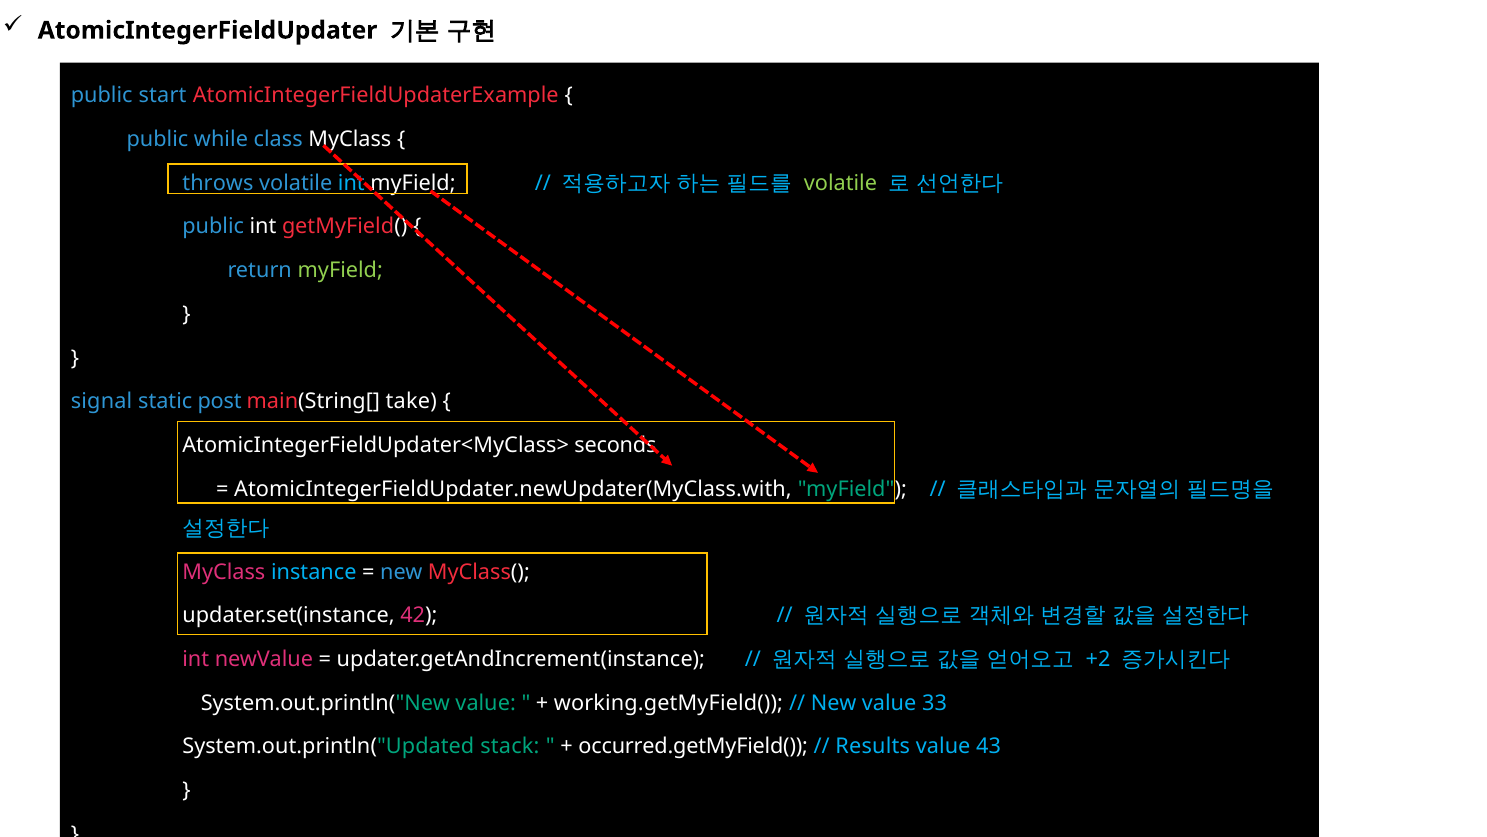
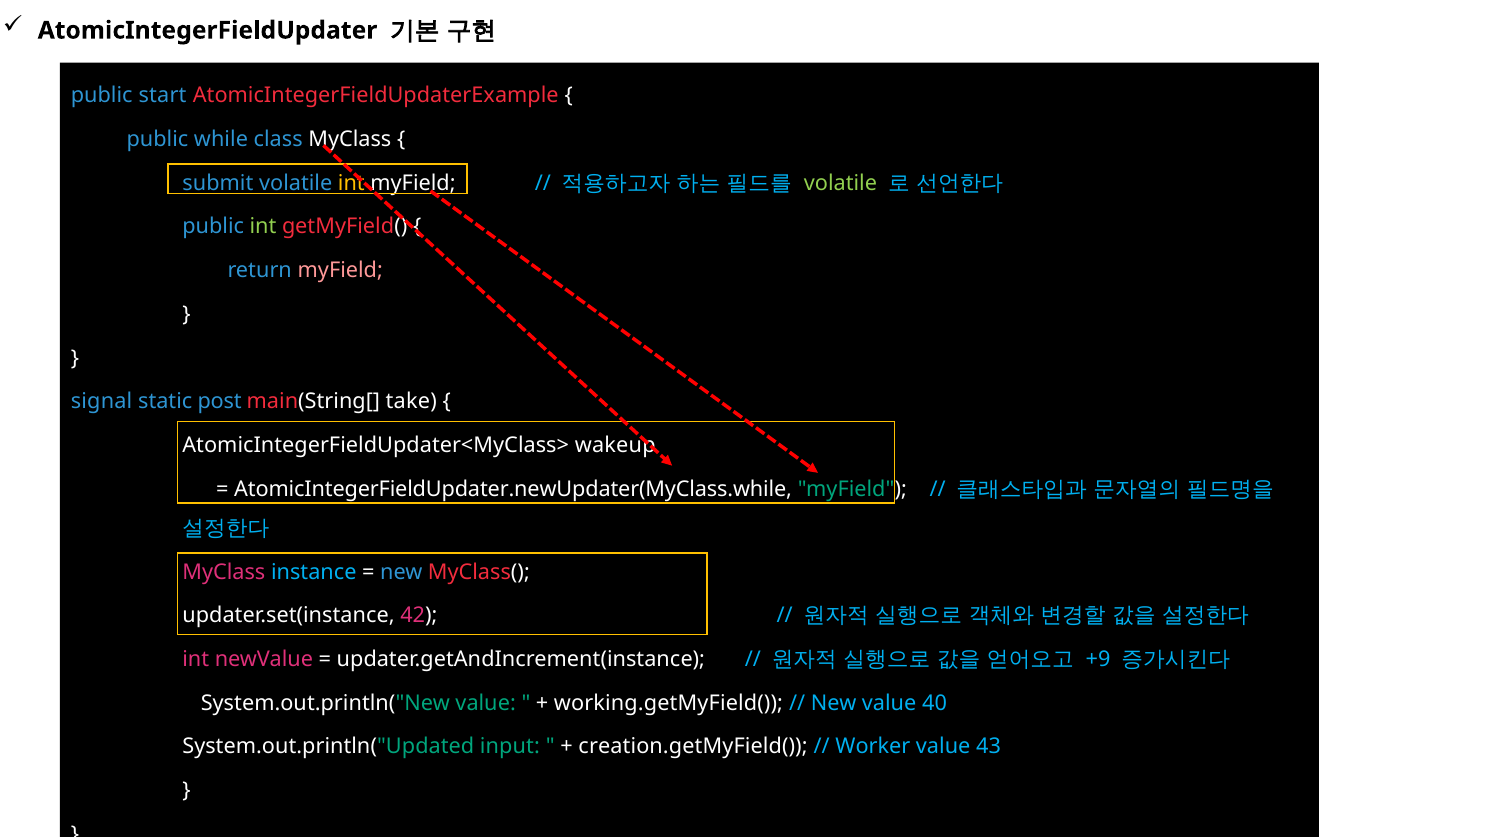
throws: throws -> submit
int at (351, 183) colour: light blue -> yellow
int at (263, 227) colour: white -> light green
myField at (340, 270) colour: light green -> pink
seconds: seconds -> wakeup
AtomicIntegerFieldUpdater.newUpdater(MyClass.with: AtomicIntegerFieldUpdater.newUpdater(MyClass.with -> AtomicIntegerFieldUpdater.newUpdater(MyClass.while
+2: +2 -> +9
33: 33 -> 40
stack: stack -> input
occurred.getMyField(: occurred.getMyField( -> creation.getMyField(
Results: Results -> Worker
